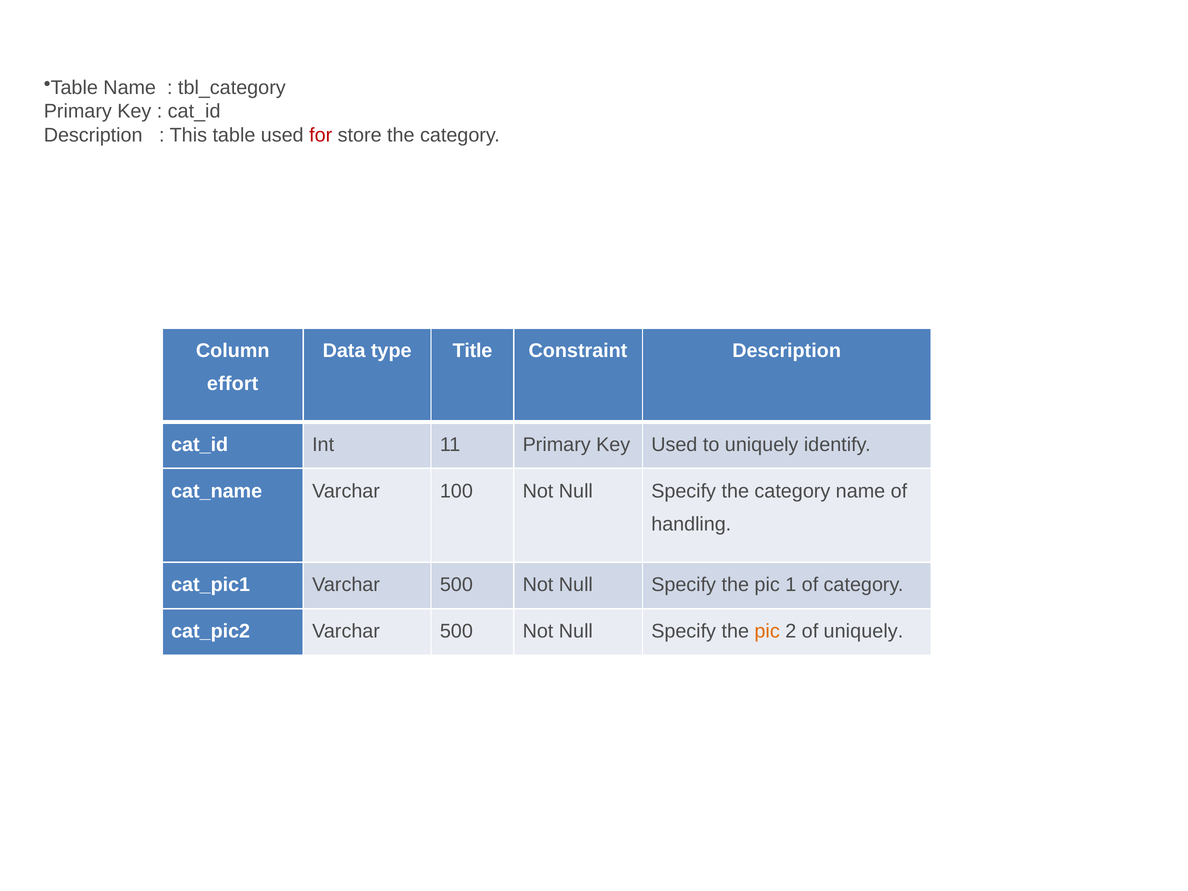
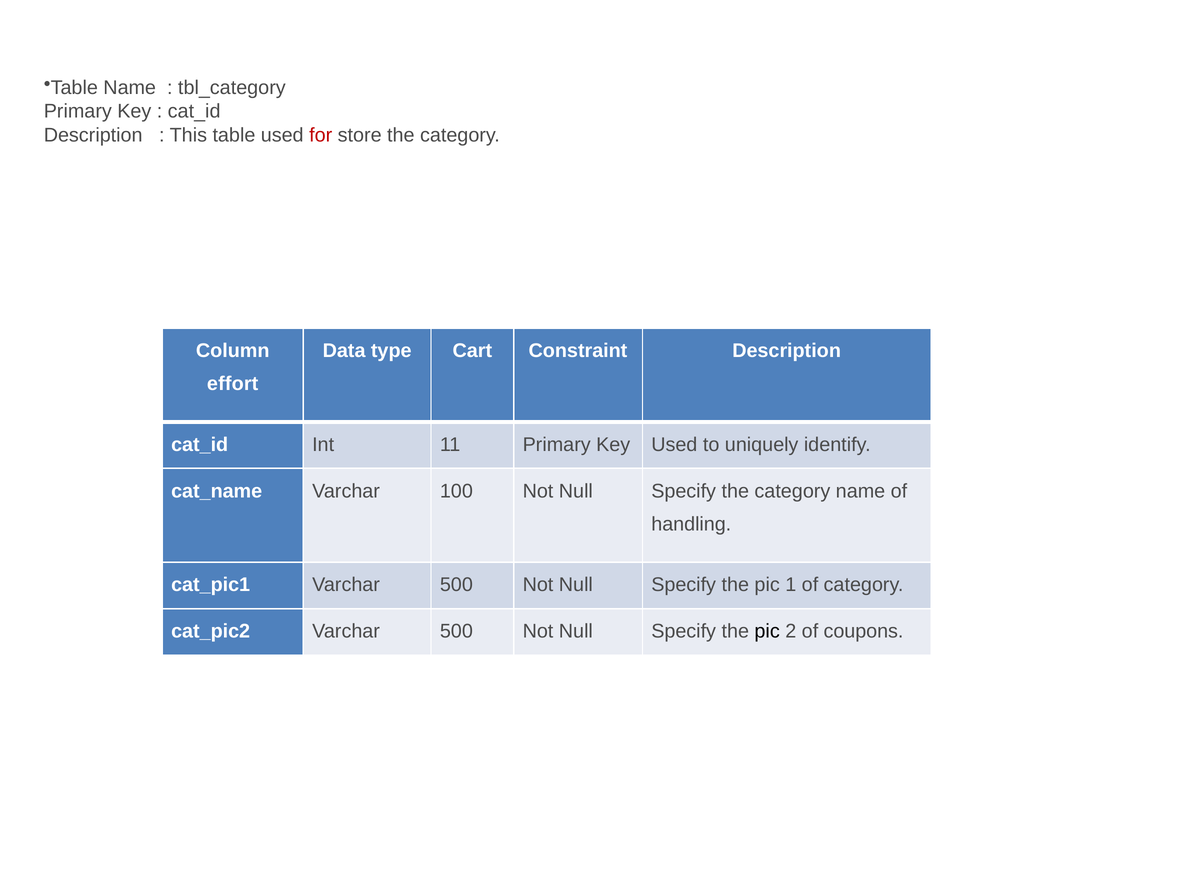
Title: Title -> Cart
pic at (767, 631) colour: orange -> black
of uniquely: uniquely -> coupons
